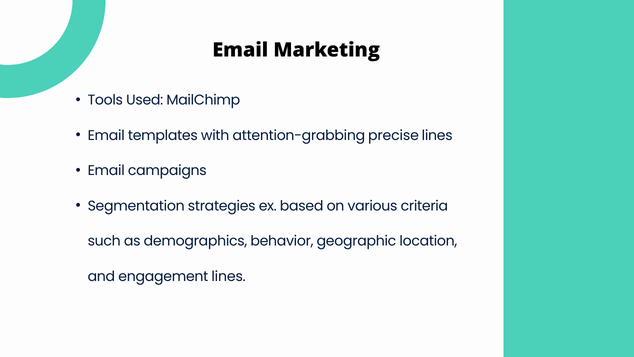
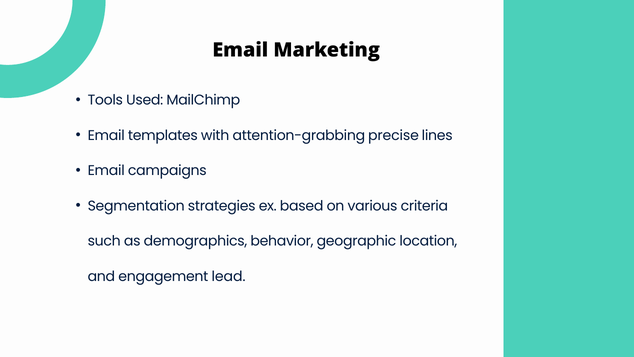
engagement lines: lines -> lead
